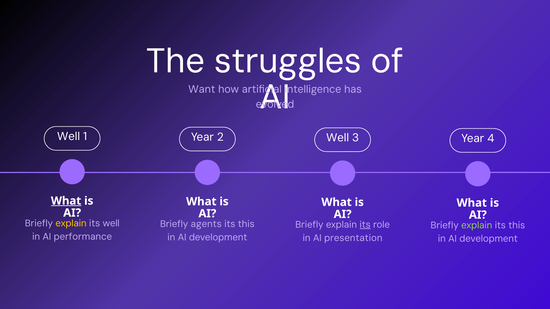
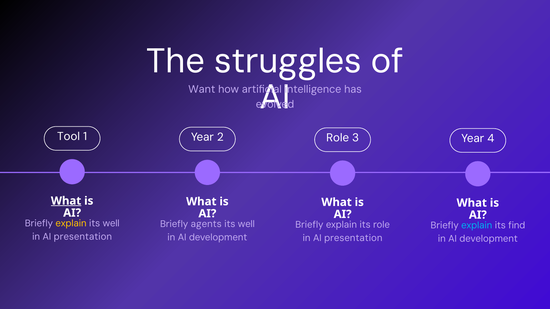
Well at (69, 137): Well -> Tool
2 Well: Well -> Role
this at (246, 224): this -> well
its at (365, 225) underline: present -> none
explain at (477, 226) colour: light green -> light blue
this at (517, 226): this -> find
performance at (83, 237): performance -> presentation
